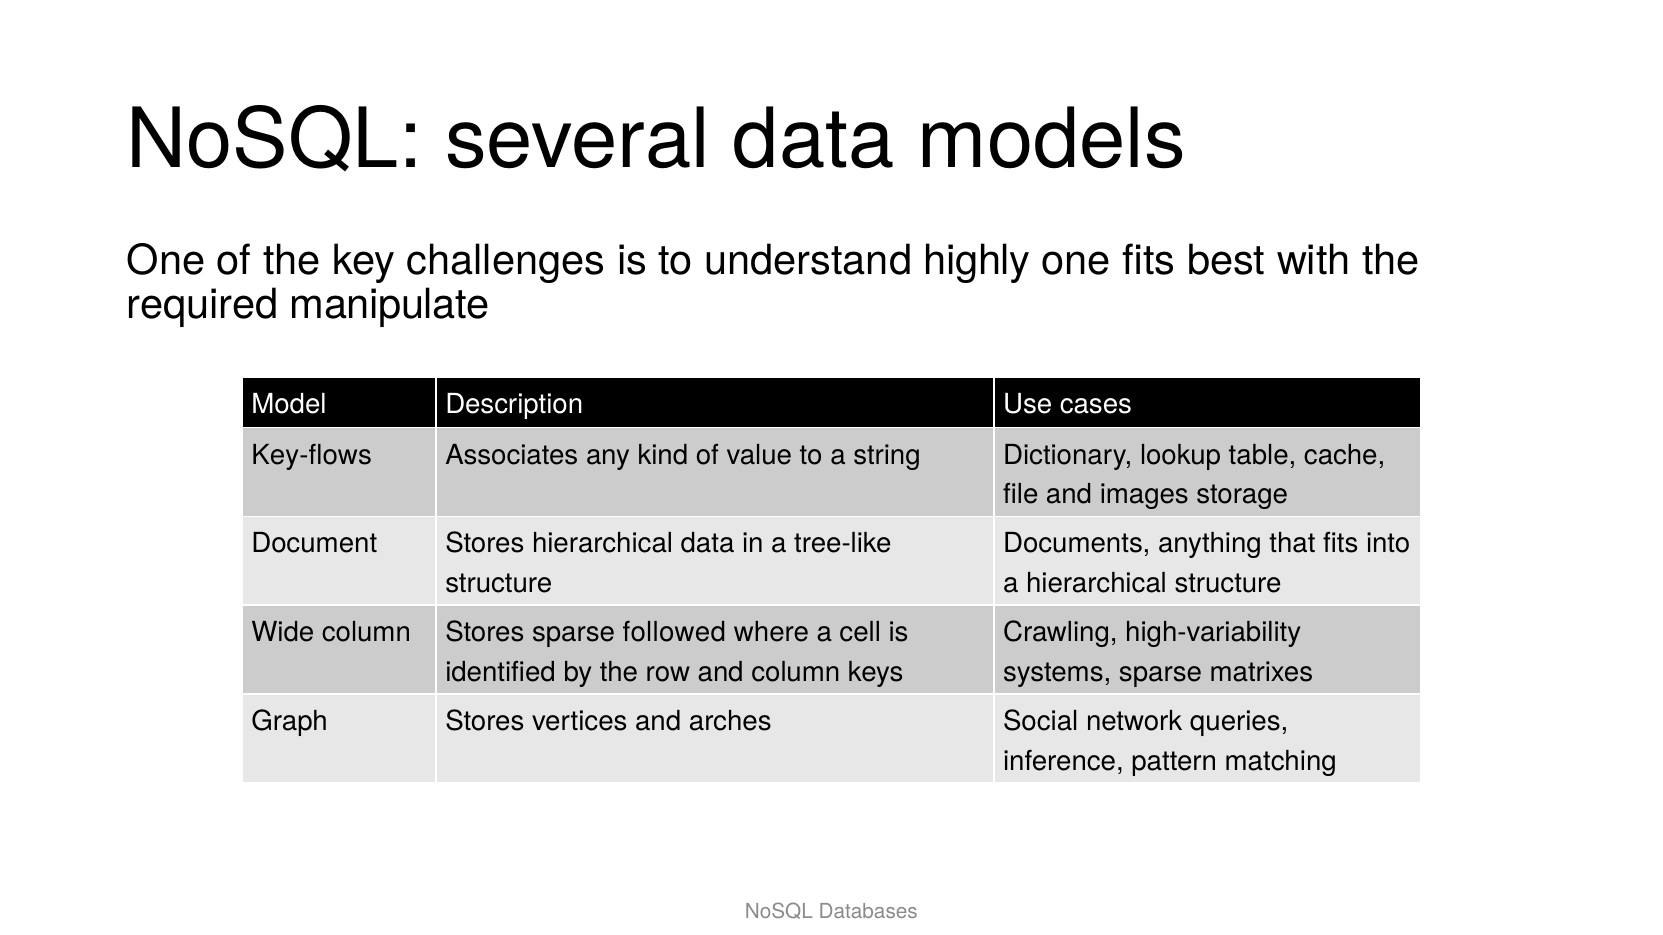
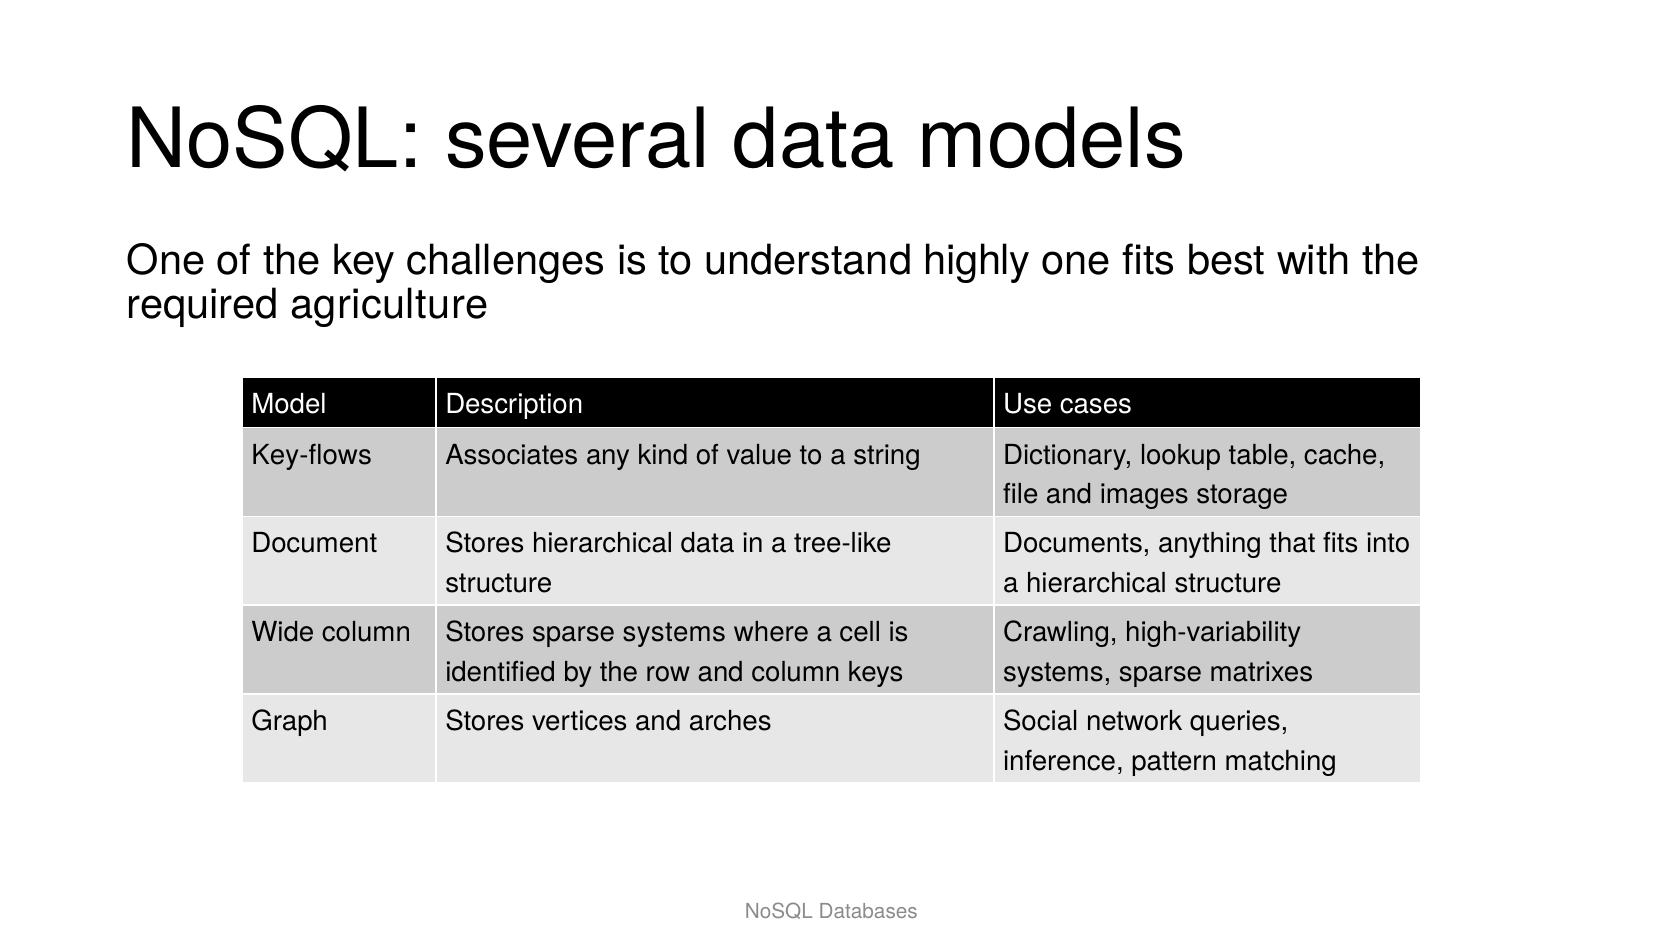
manipulate: manipulate -> agriculture
sparse followed: followed -> systems
